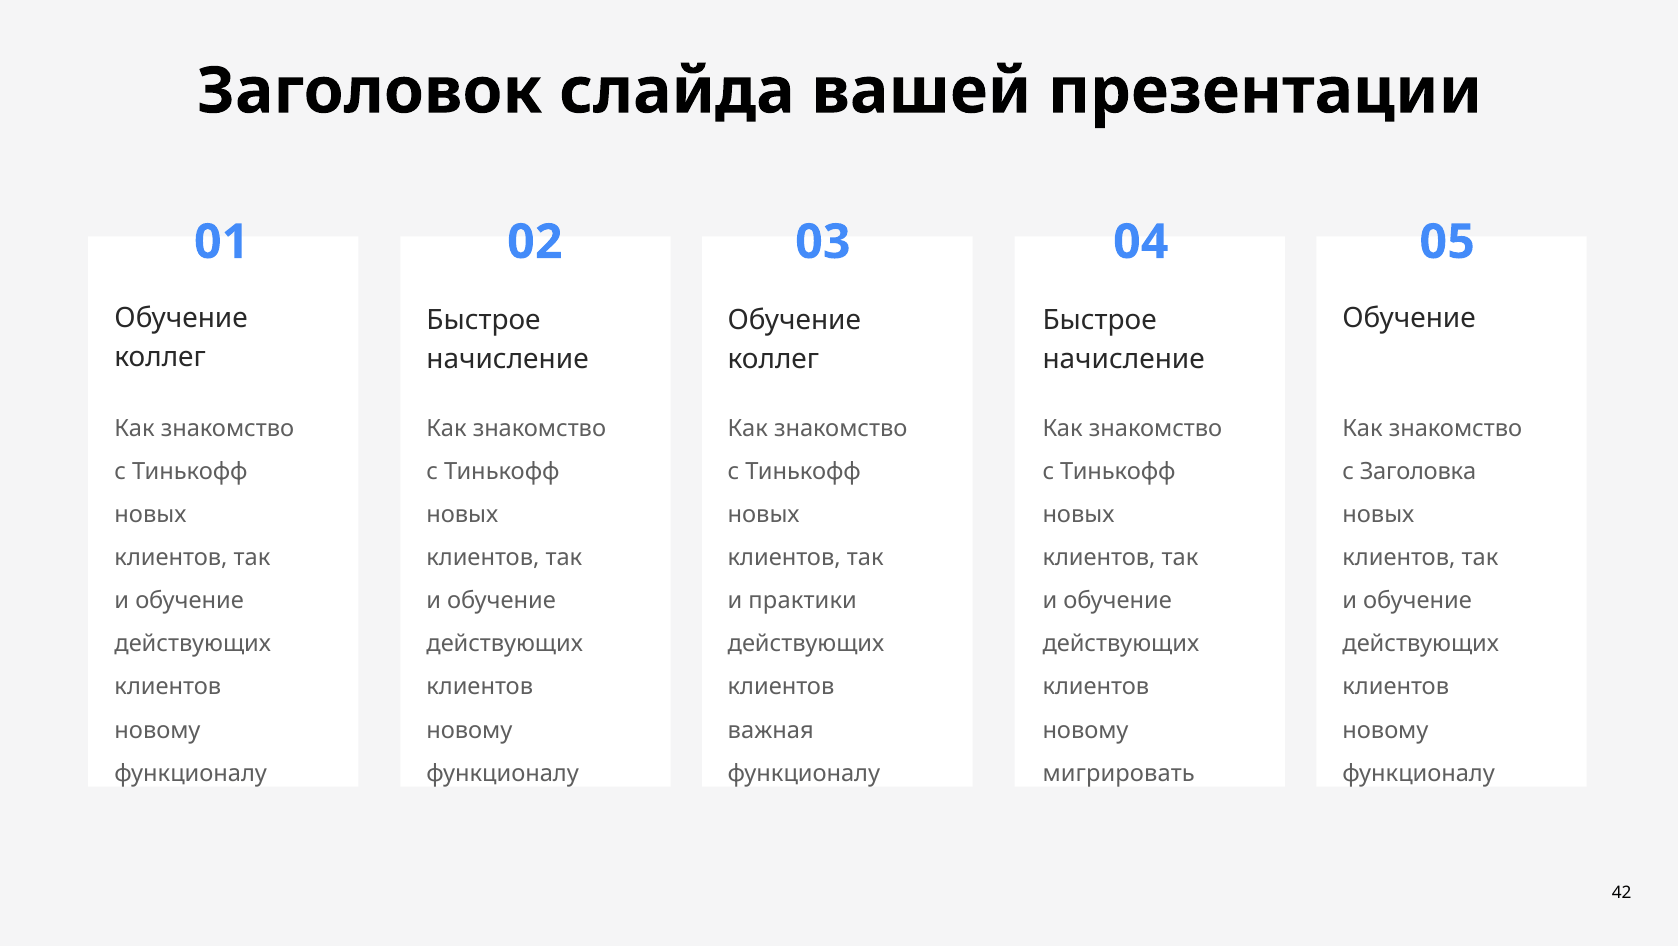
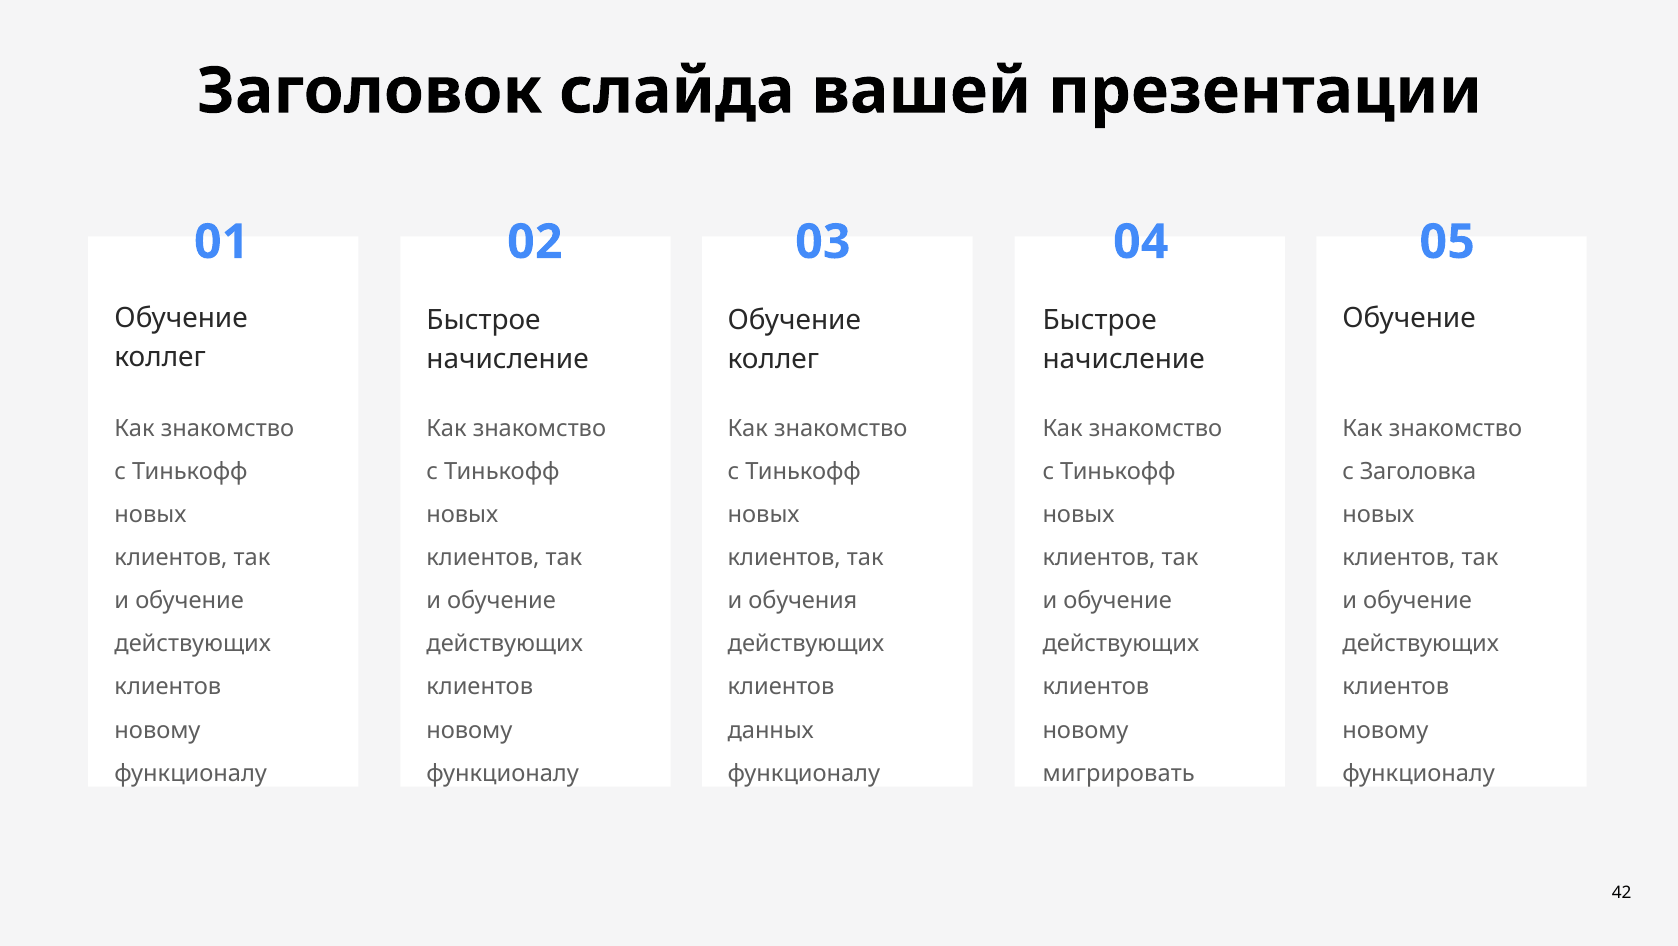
практики: практики -> обучения
важная: важная -> данных
